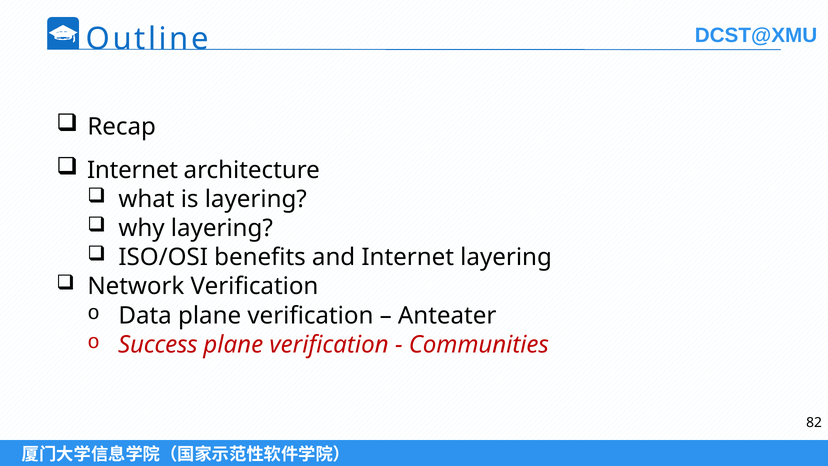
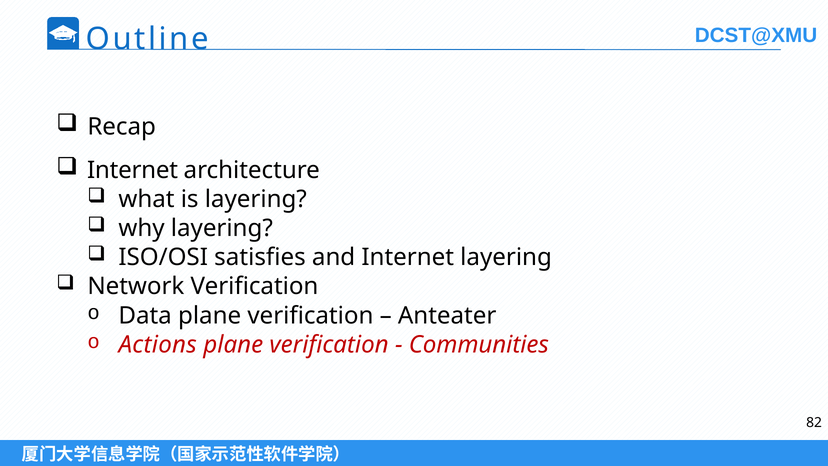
benefits: benefits -> satisfies
Success: Success -> Actions
